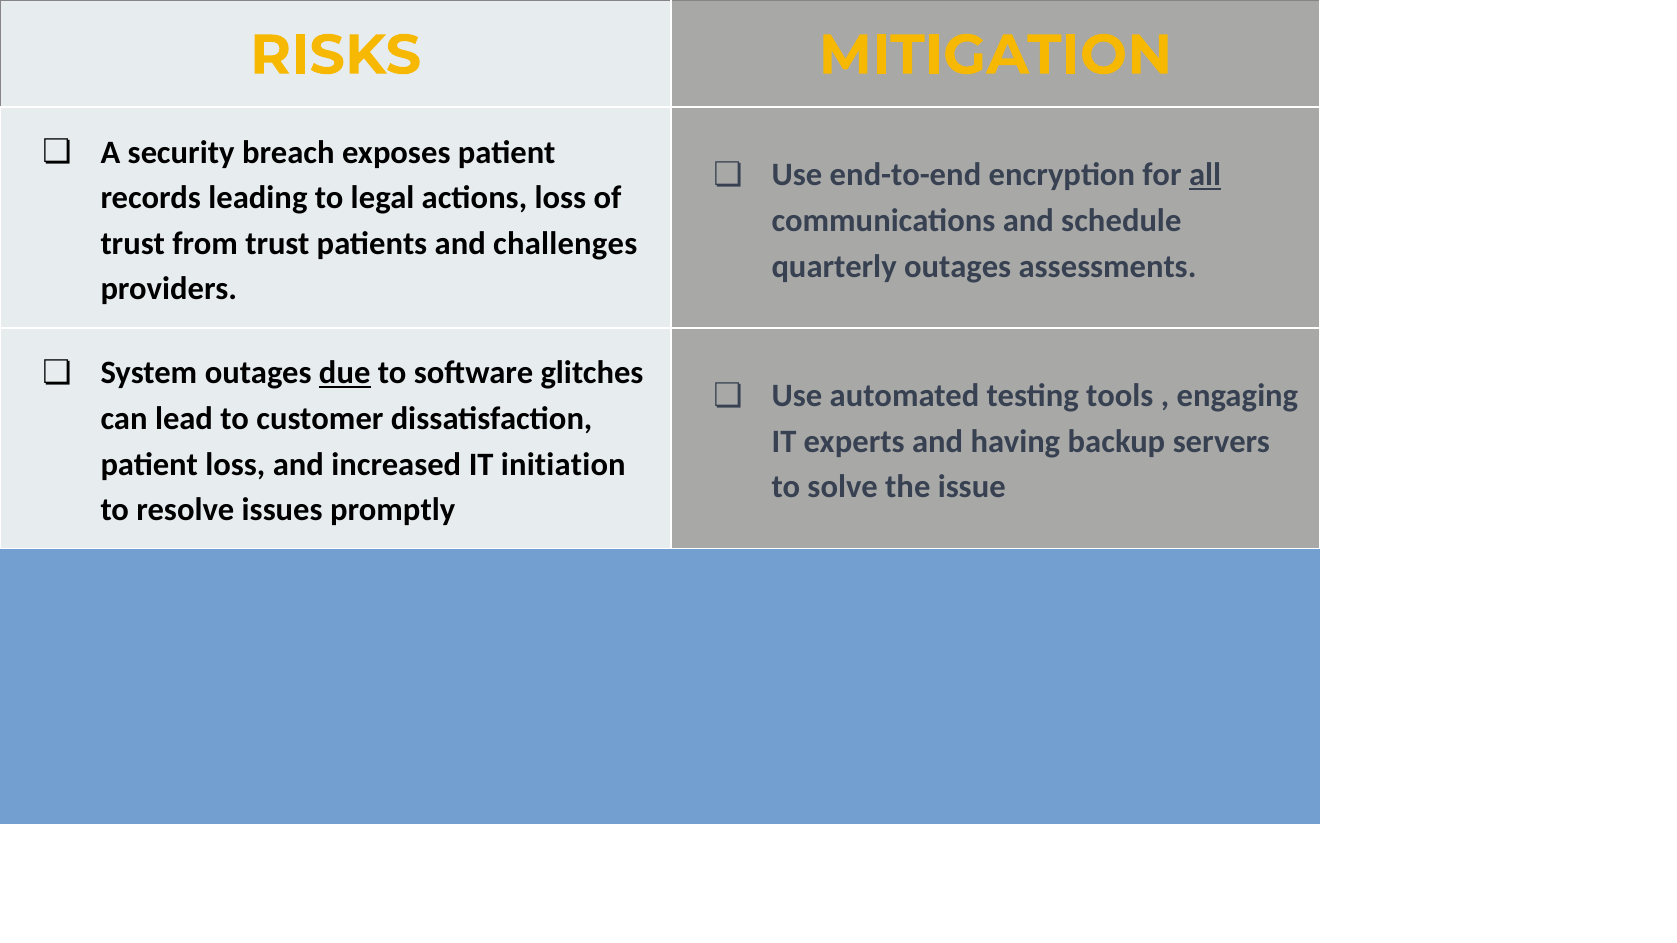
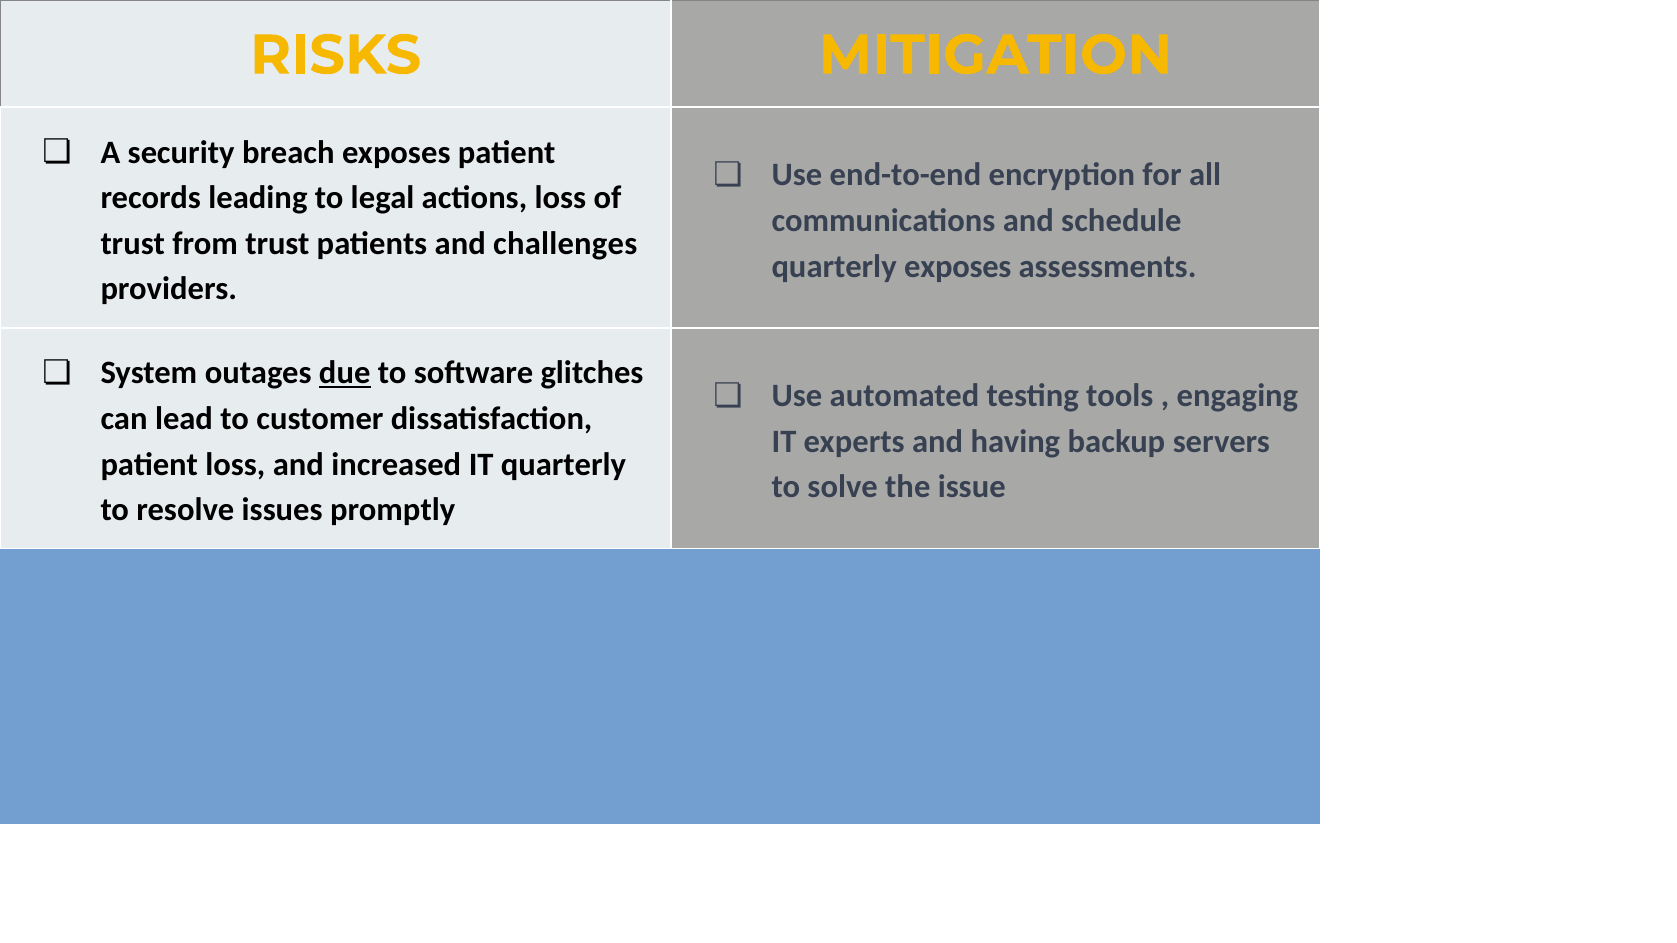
all underline: present -> none
quarterly outages: outages -> exposes
IT initiation: initiation -> quarterly
